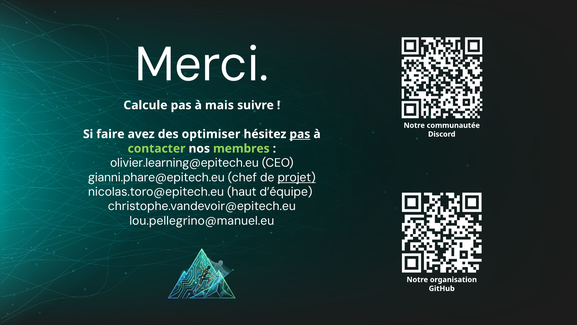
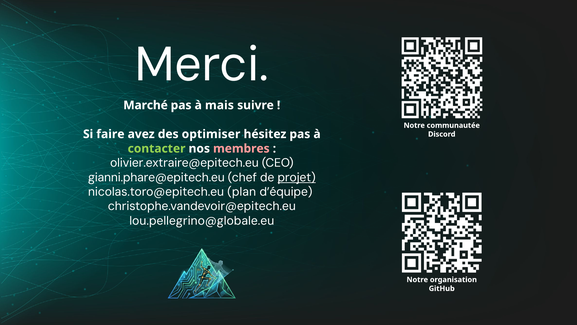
Calcule: Calcule -> Marché
pas at (300, 134) underline: present -> none
membres colour: light green -> pink
olivier.learning@epitech.eu: olivier.learning@epitech.eu -> olivier.extraire@epitech.eu
haut: haut -> plan
lou.pellegrino@manuel.eu: lou.pellegrino@manuel.eu -> lou.pellegrino@globale.eu
